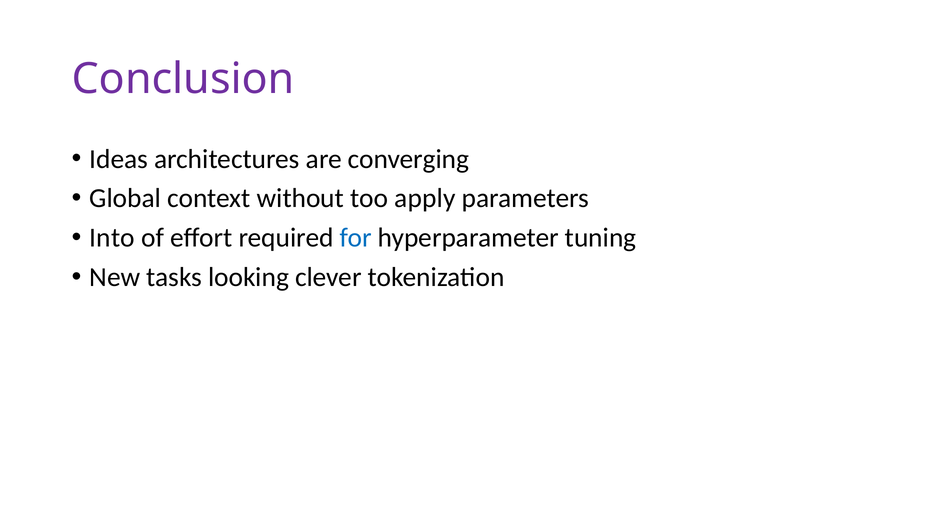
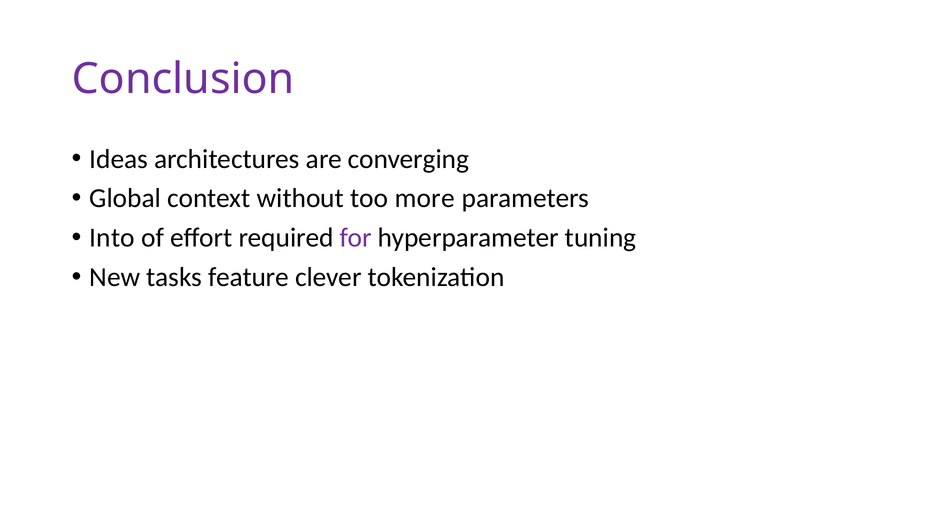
apply: apply -> more
for colour: blue -> purple
looking: looking -> feature
